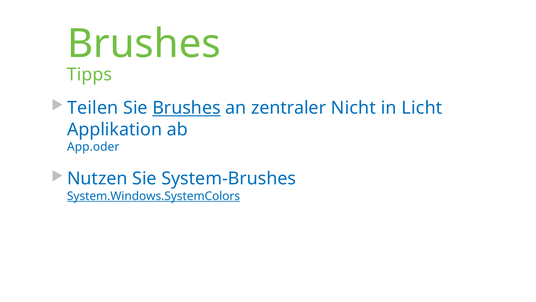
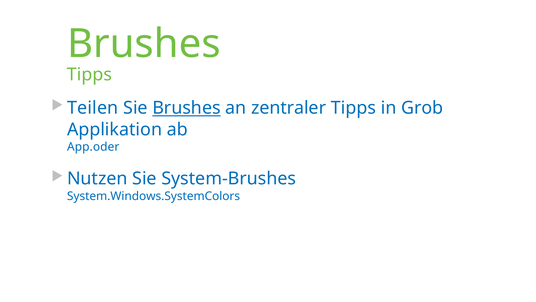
zentraler Nicht: Nicht -> Tipps
Licht: Licht -> Grob
System.Windows.SystemColors underline: present -> none
